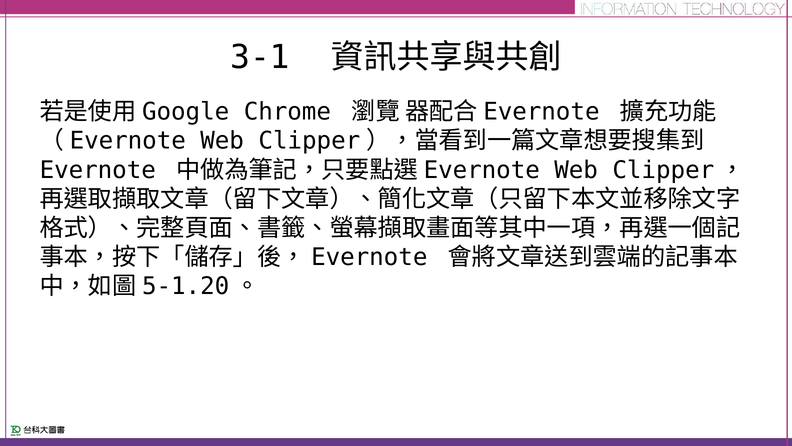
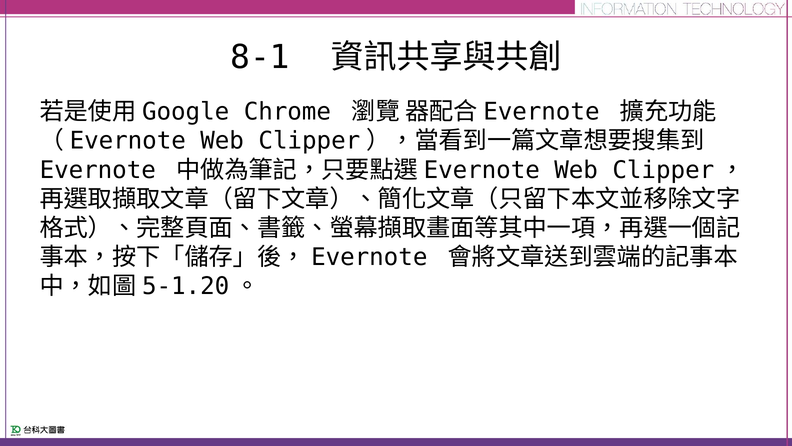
3-1: 3-1 -> 8-1
